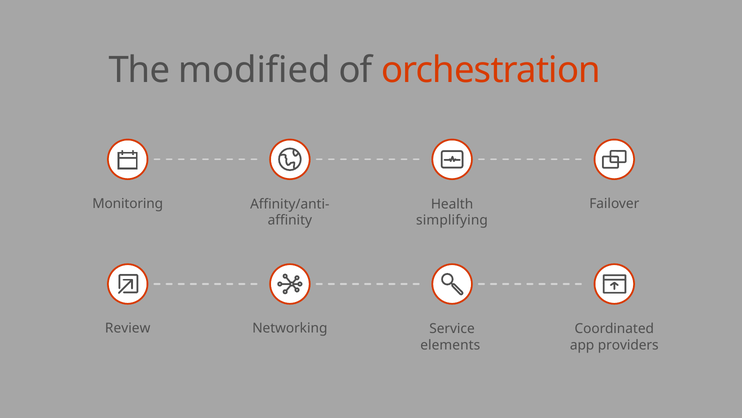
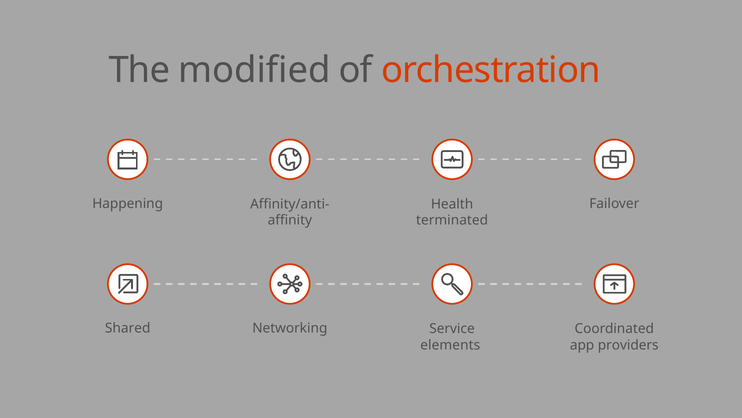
Monitoring: Monitoring -> Happening
simplifying: simplifying -> terminated
Review: Review -> Shared
